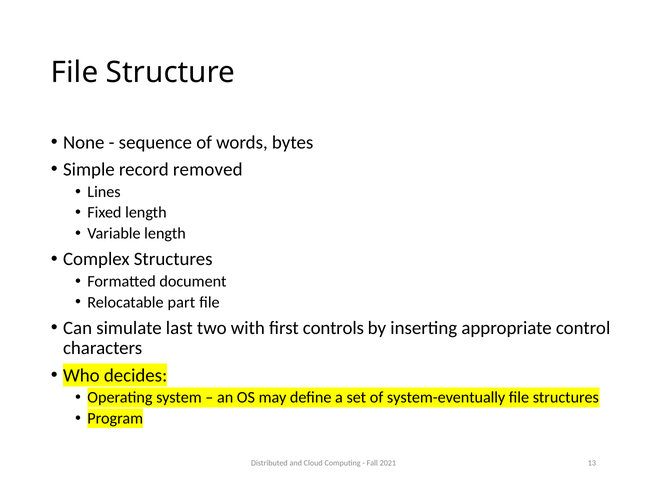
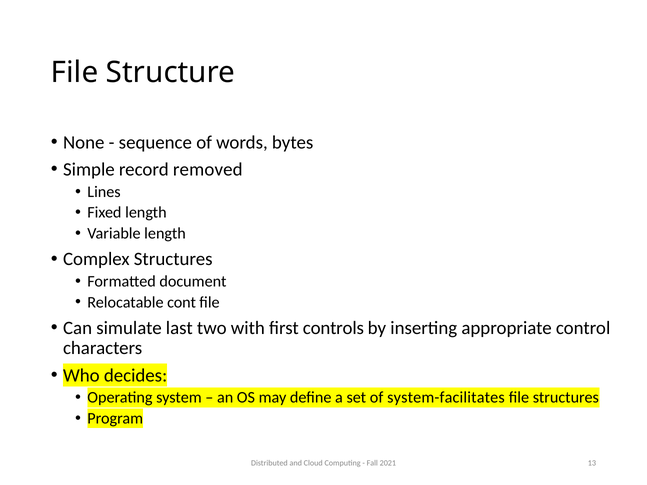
part: part -> cont
system-eventually: system-eventually -> system-facilitates
